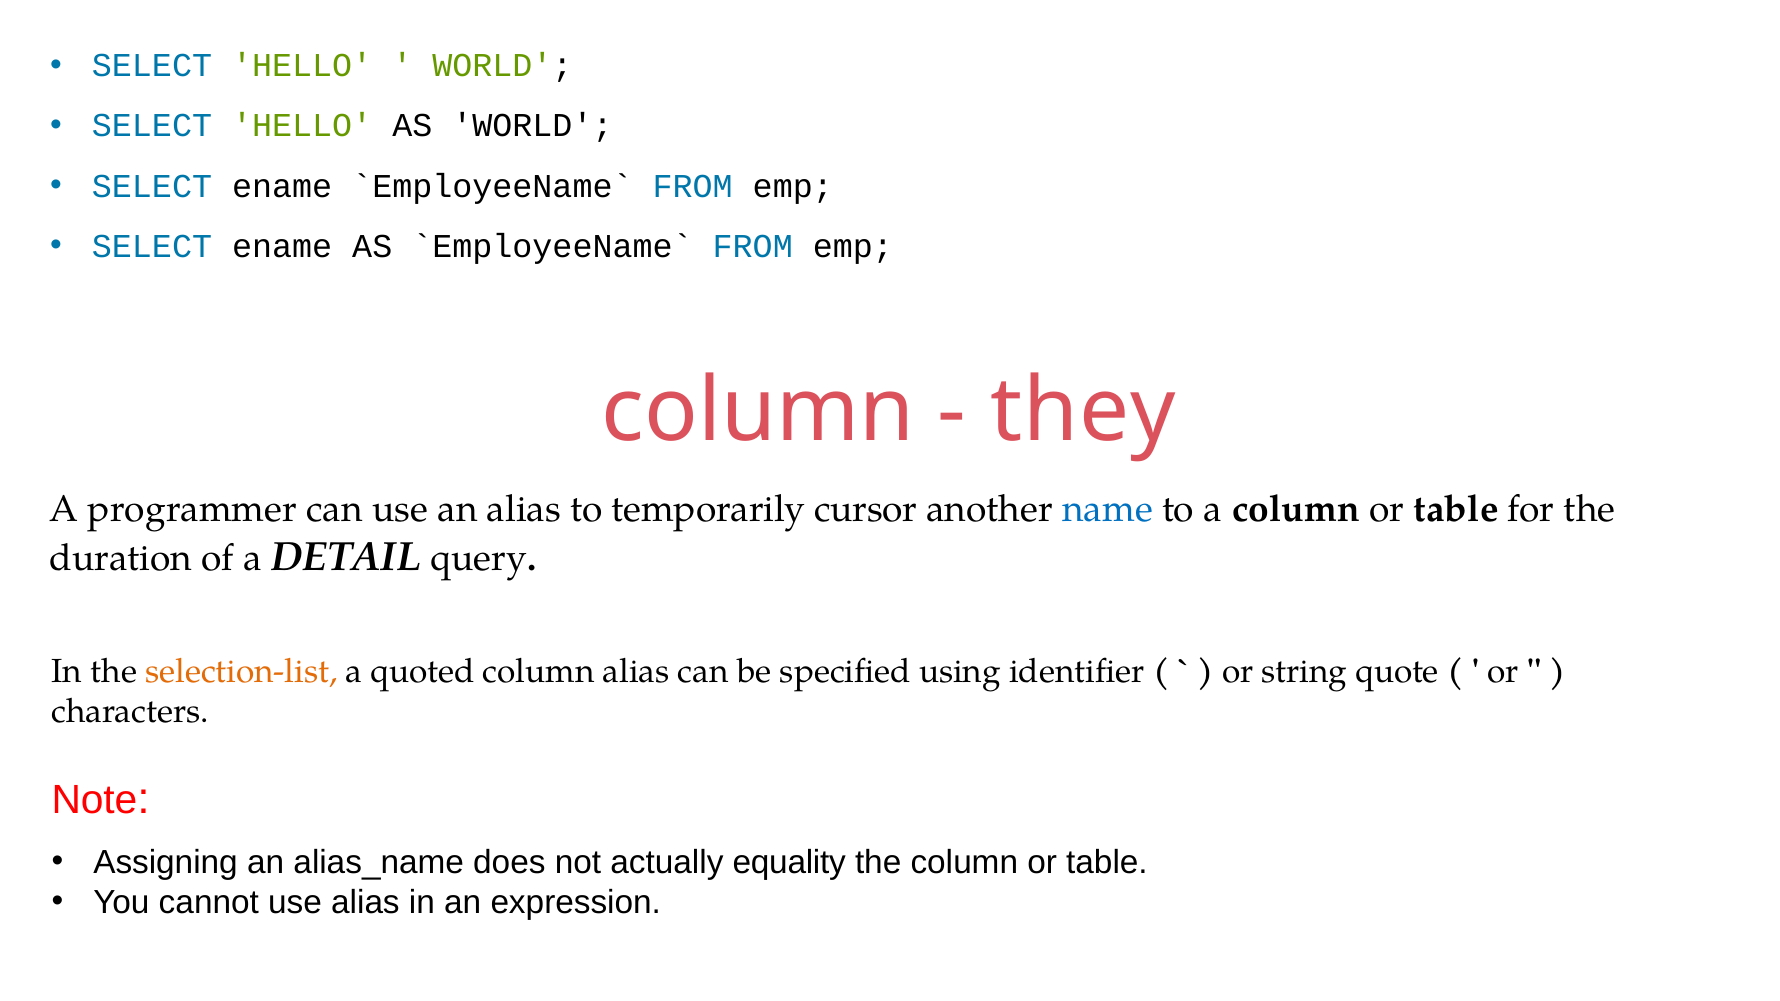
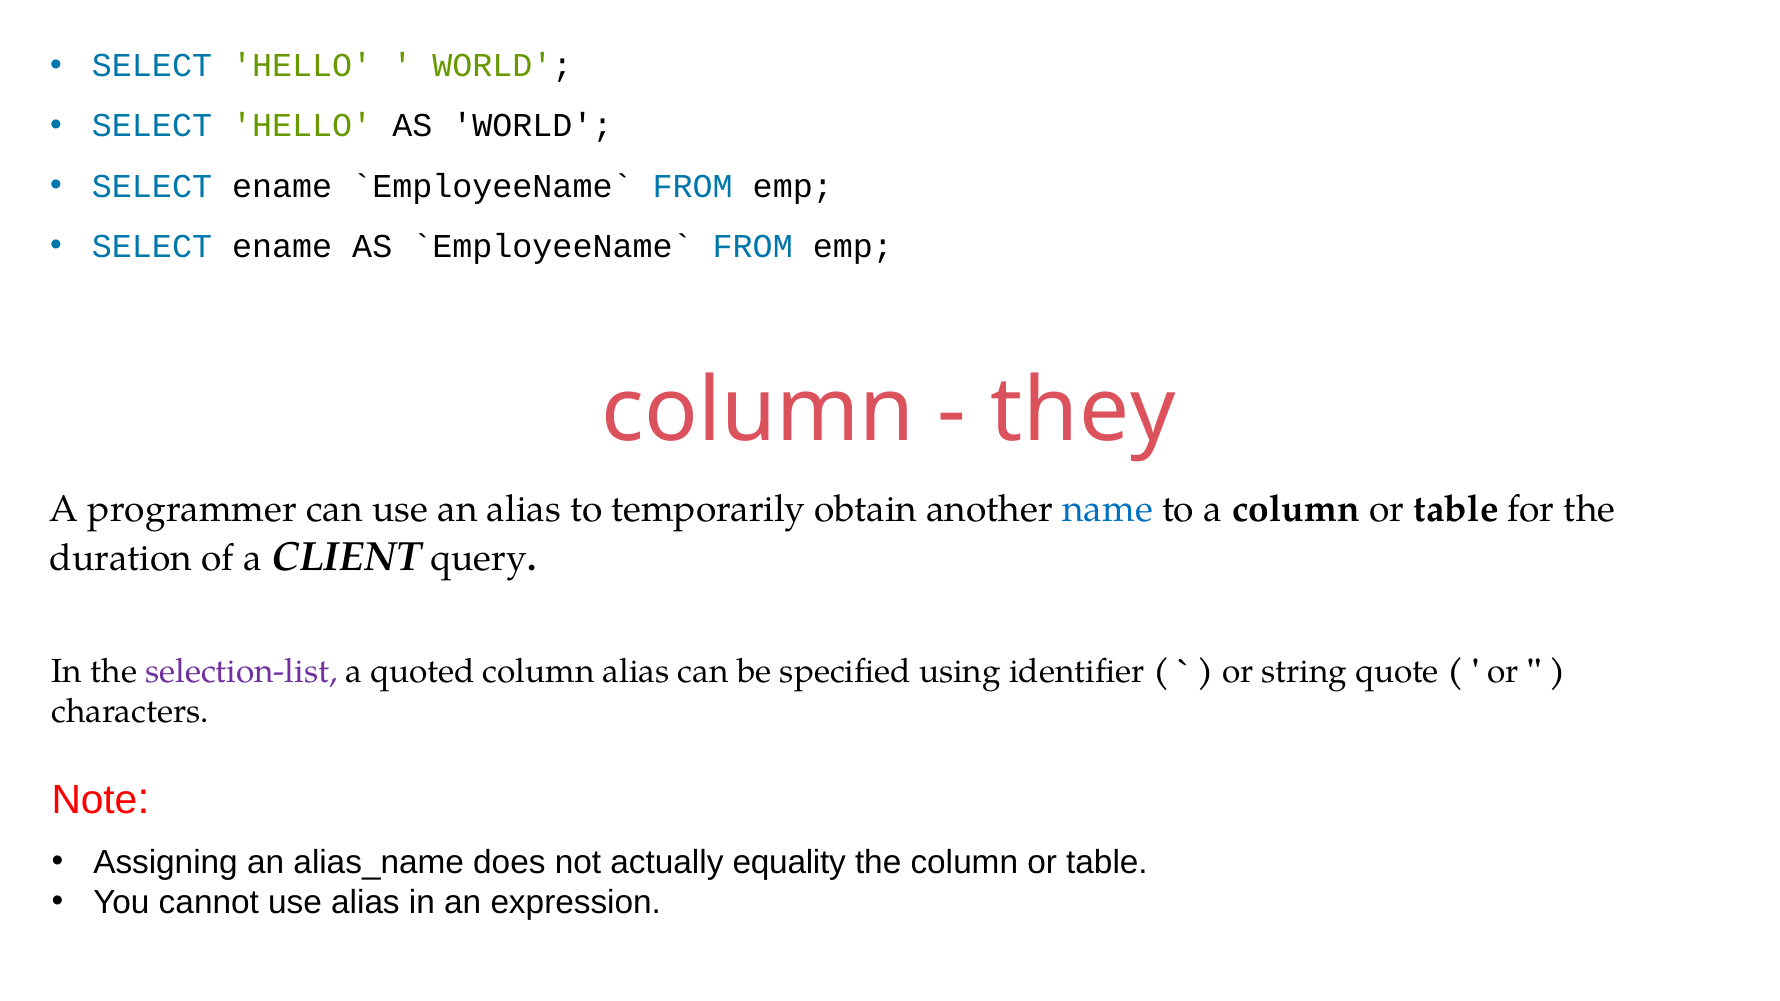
cursor: cursor -> obtain
DETAIL: DETAIL -> CLIENT
selection-list colour: orange -> purple
